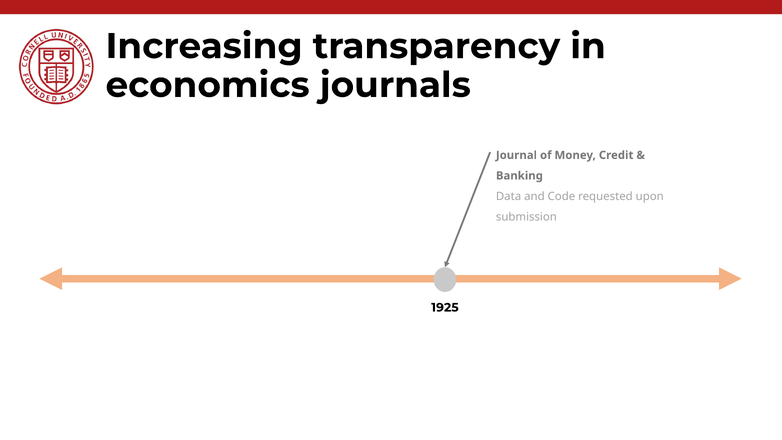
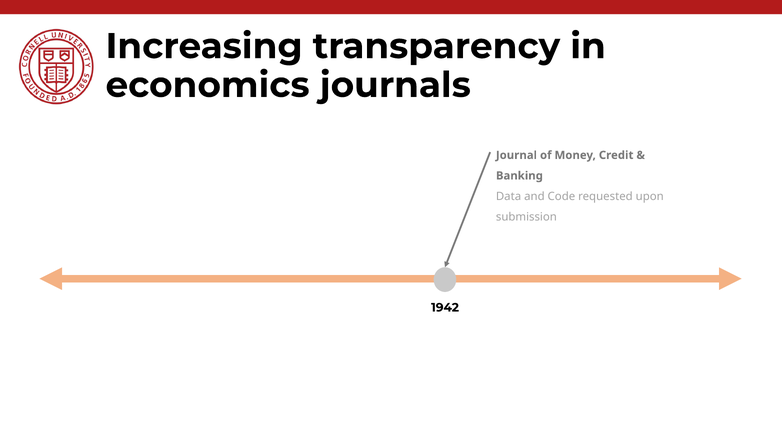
1925: 1925 -> 1942
